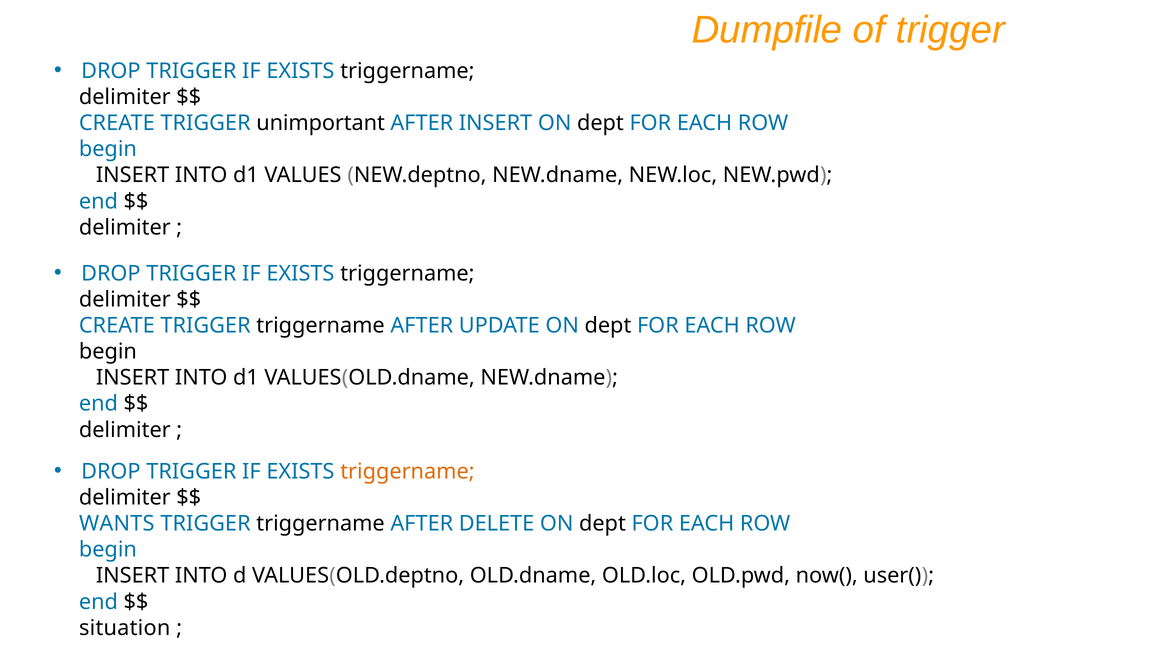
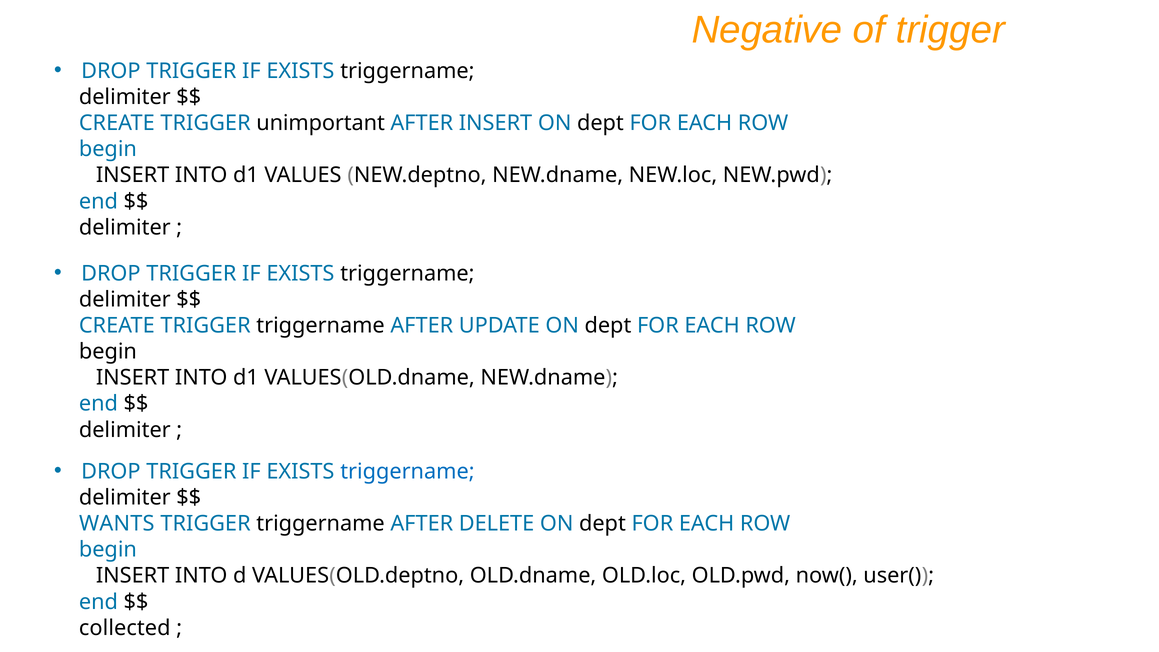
Dumpfile: Dumpfile -> Negative
triggername at (407, 471) colour: orange -> blue
situation: situation -> collected
